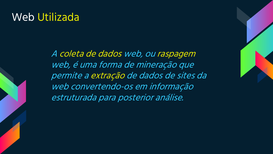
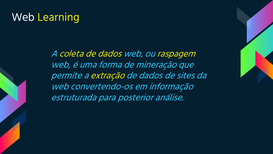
Utilizada: Utilizada -> Learning
